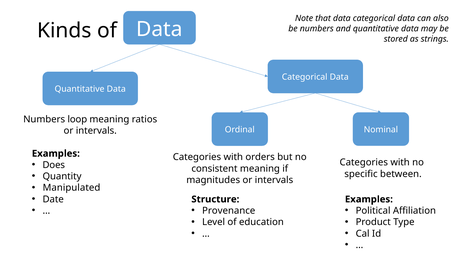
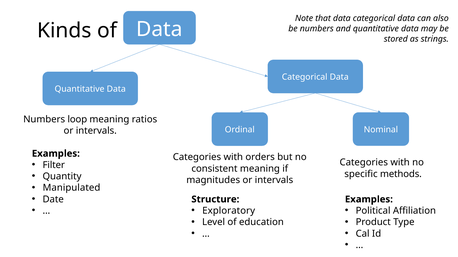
Does: Does -> Filter
between: between -> methods
Provenance: Provenance -> Exploratory
